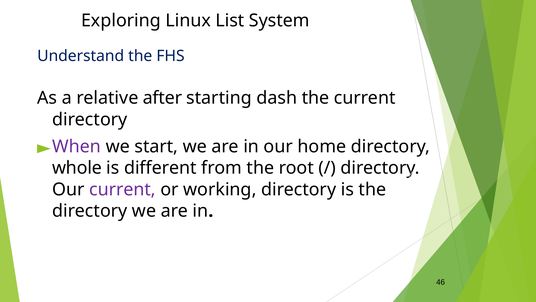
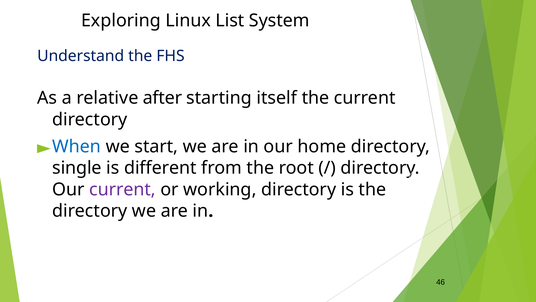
dash: dash -> itself
When colour: purple -> blue
whole: whole -> single
